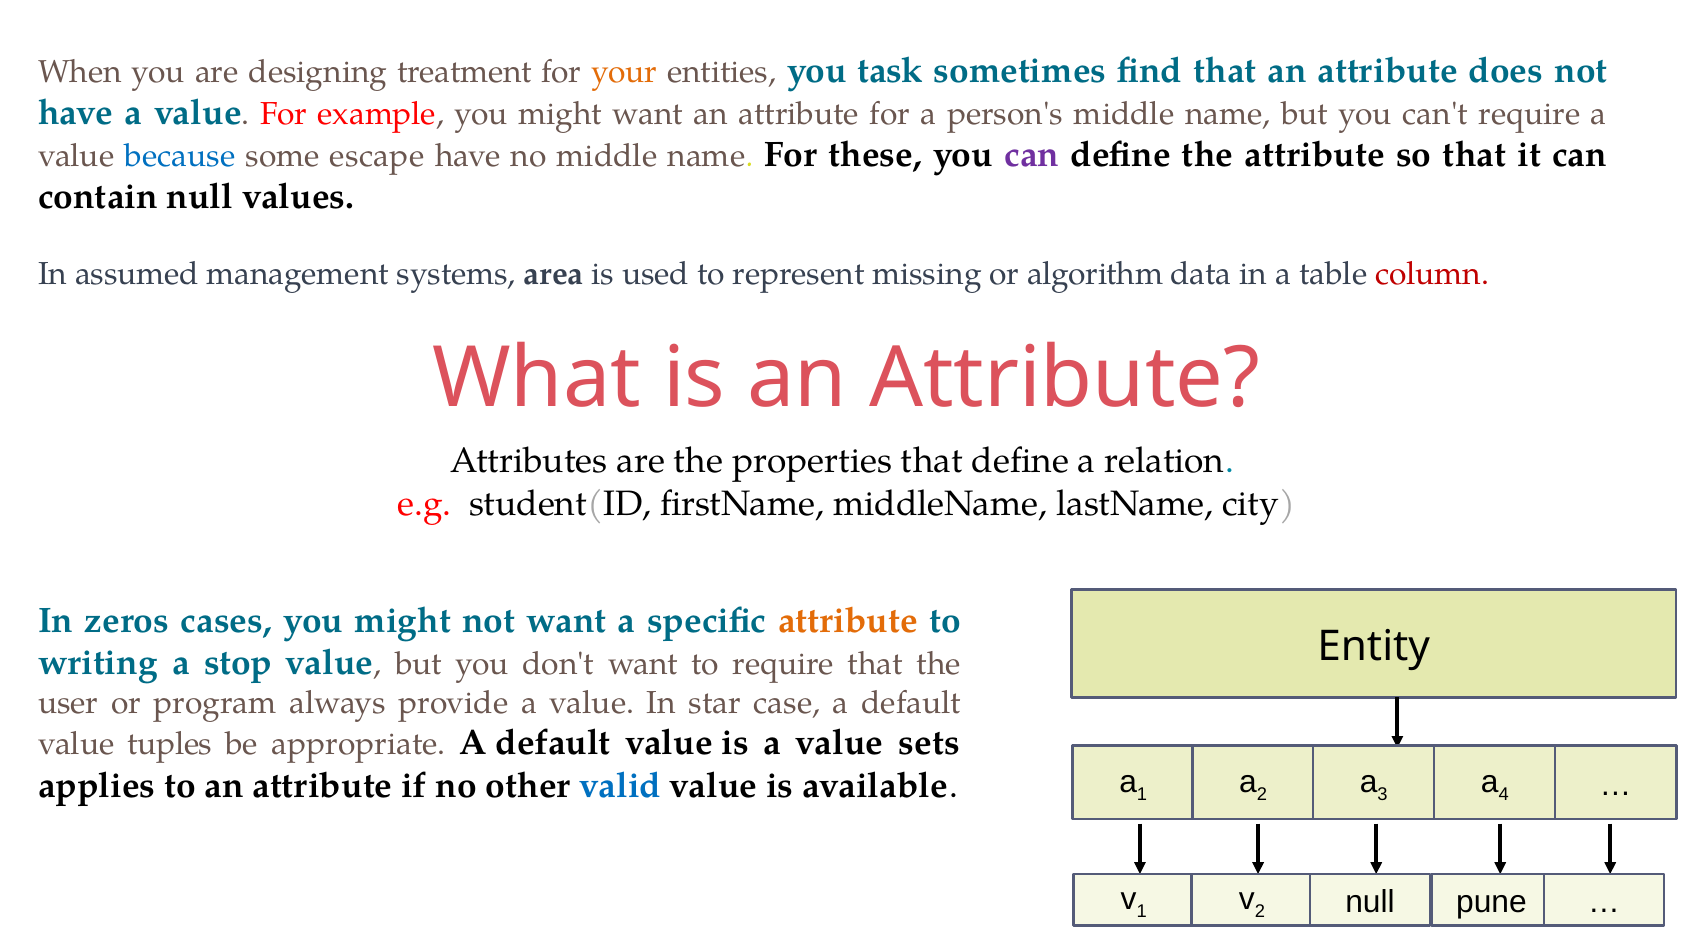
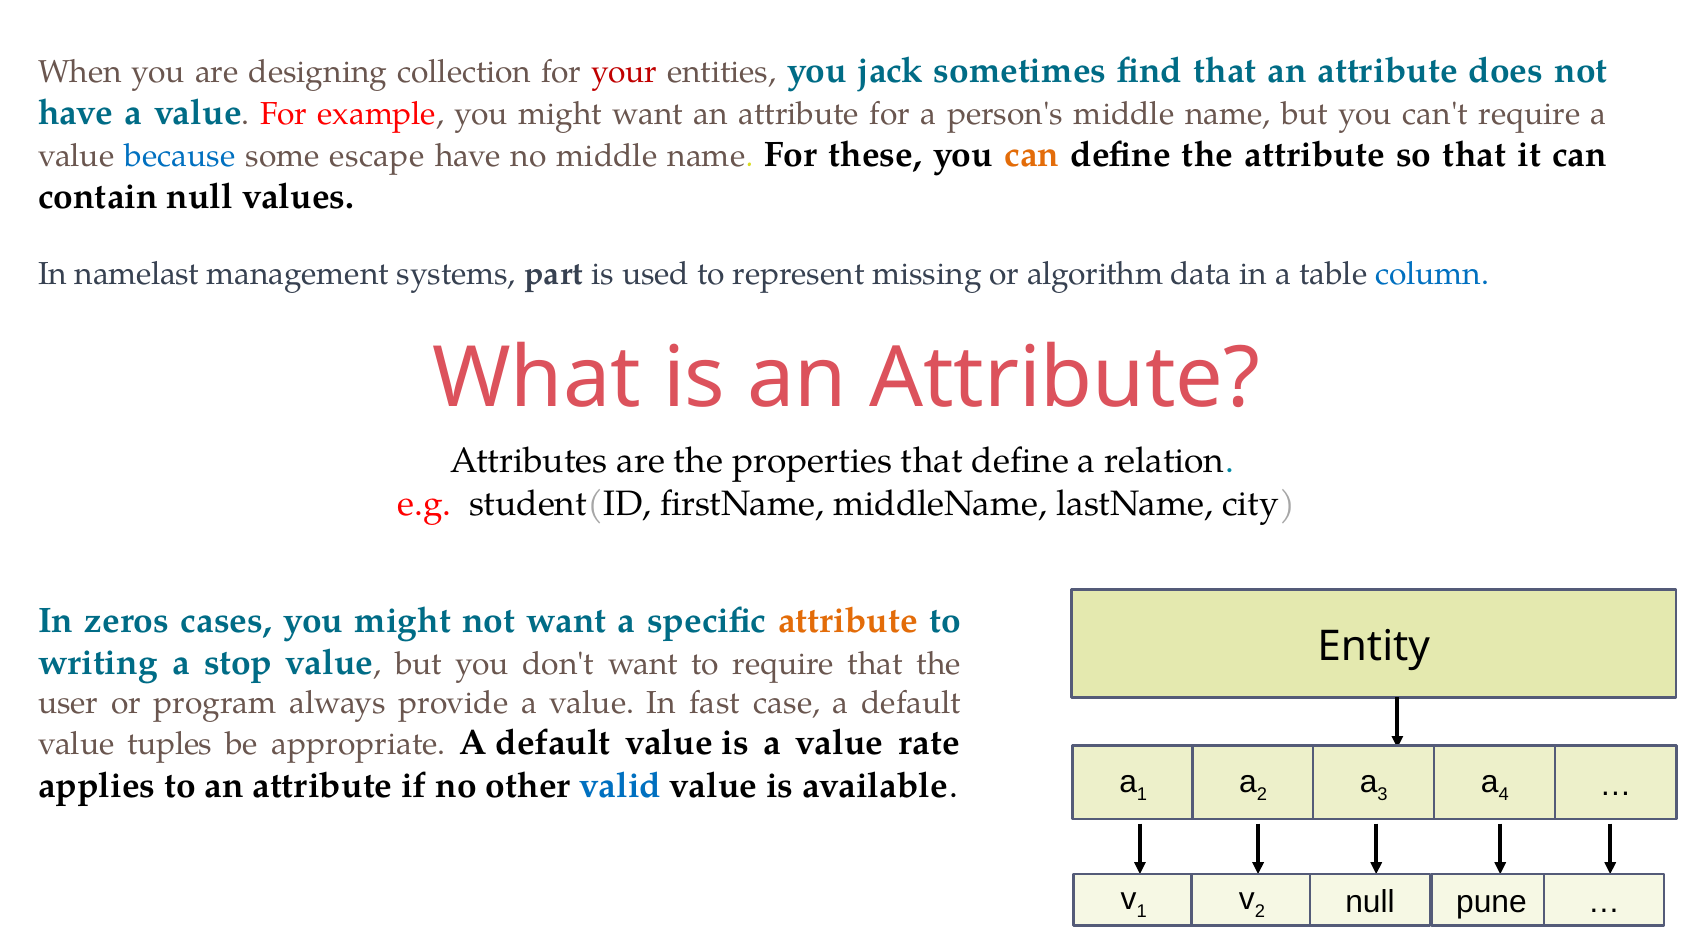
treatment: treatment -> collection
your colour: orange -> red
task: task -> jack
can at (1032, 155) colour: purple -> orange
assumed: assumed -> namelast
area: area -> part
column colour: red -> blue
star: star -> fast
sets: sets -> rate
